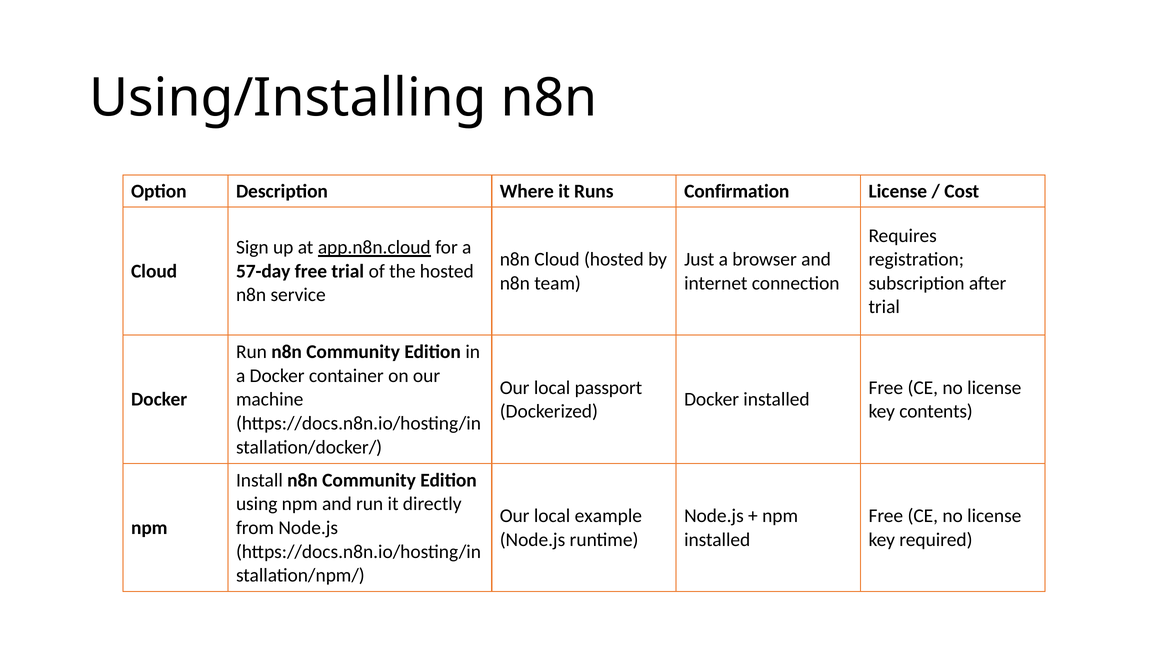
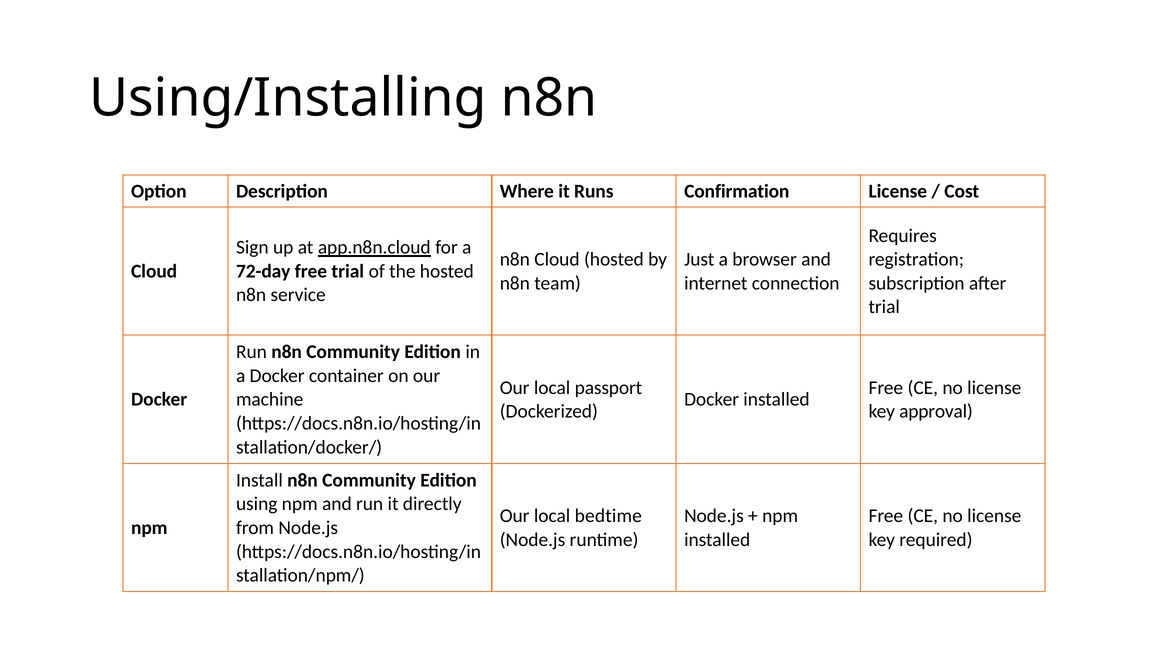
57-day: 57-day -> 72-day
contents: contents -> approval
example: example -> bedtime
